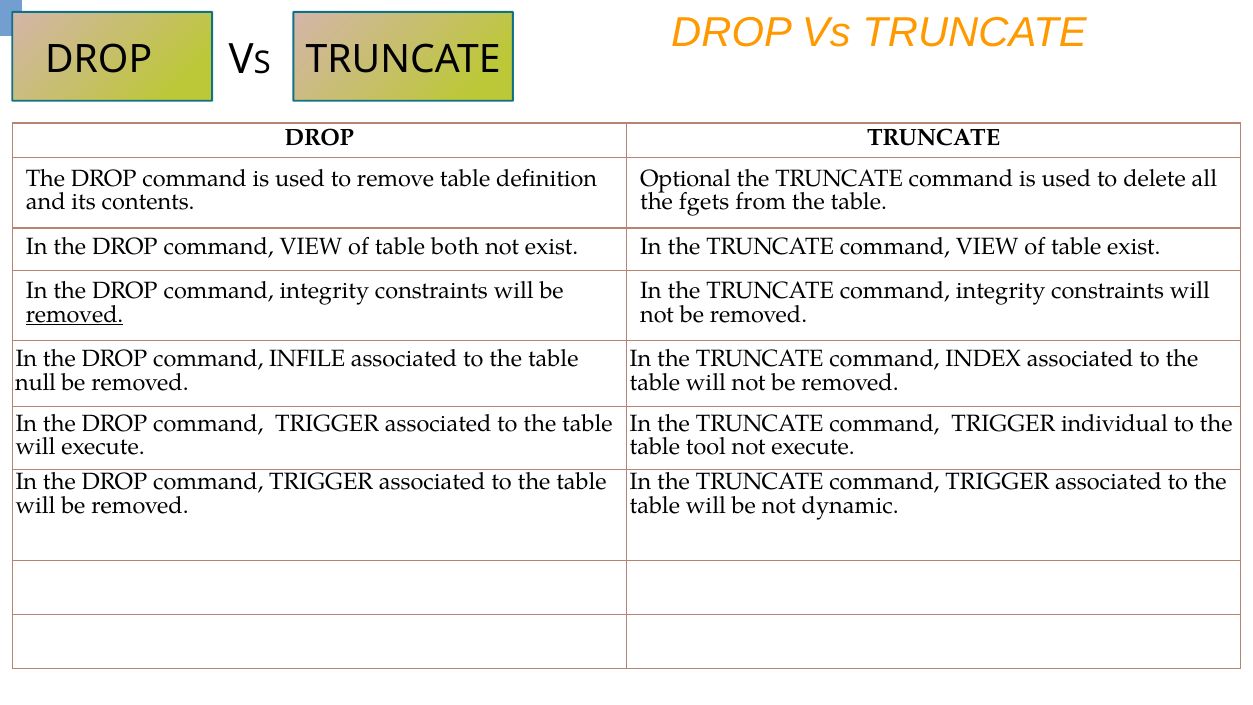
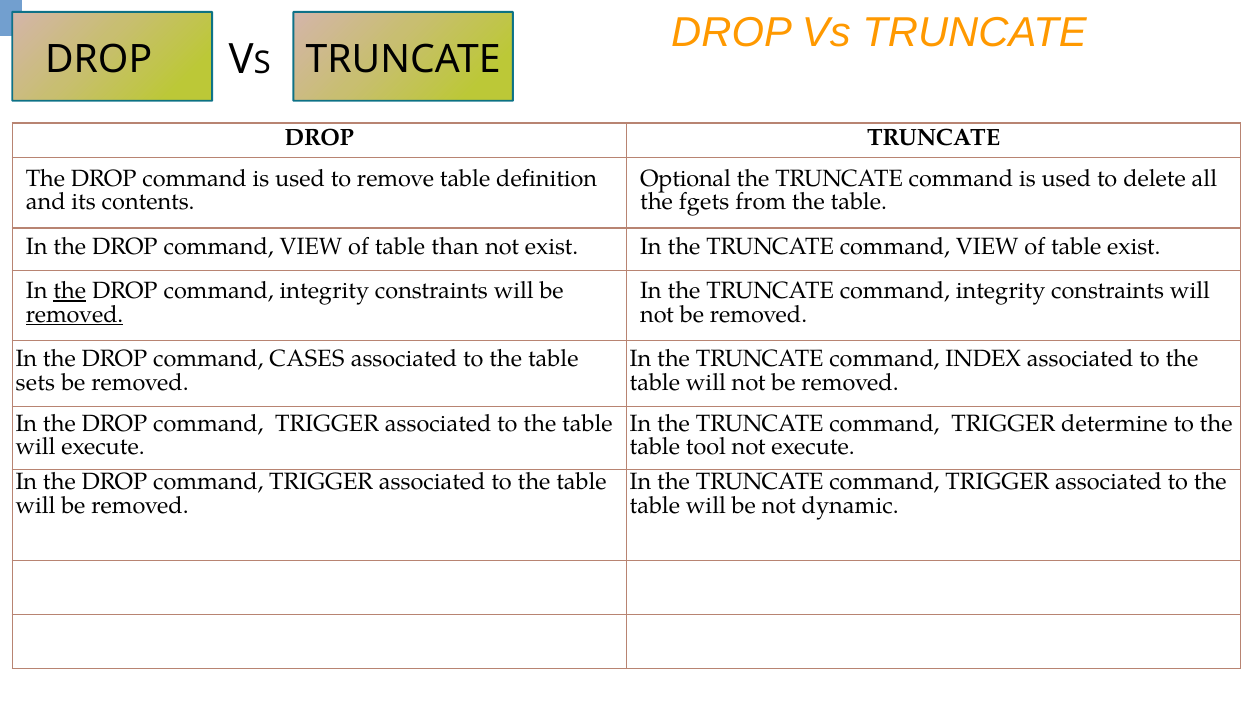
both: both -> than
the at (70, 291) underline: none -> present
INFILE: INFILE -> CASES
null: null -> sets
individual: individual -> determine
